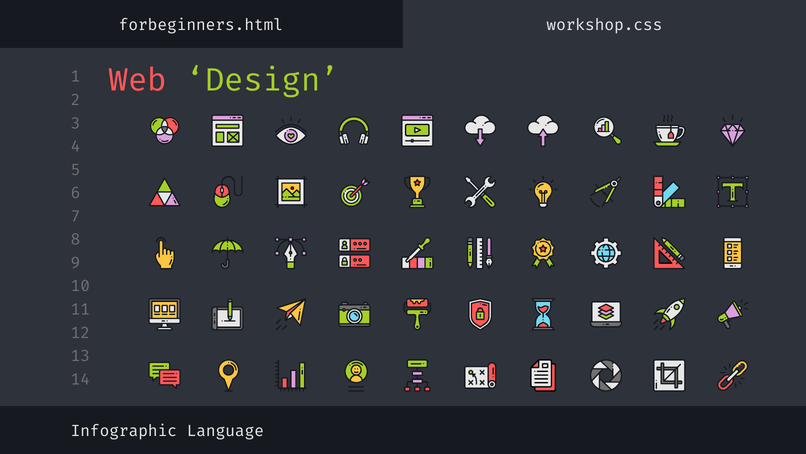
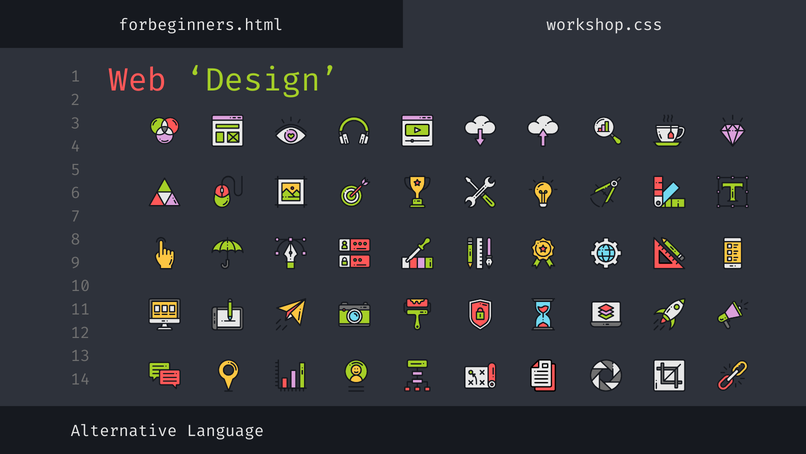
Infographic: Infographic -> Alternative
